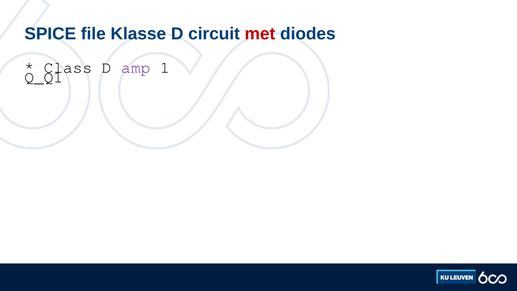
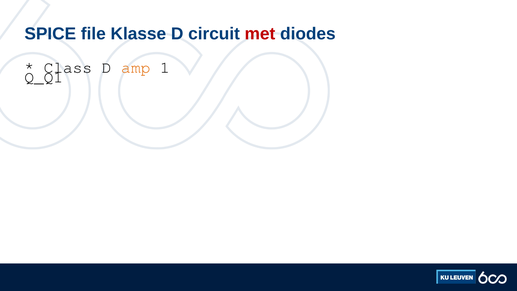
amp colour: purple -> orange
